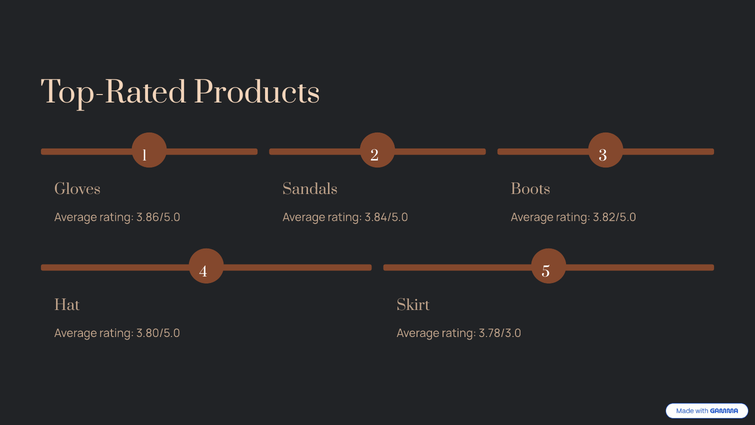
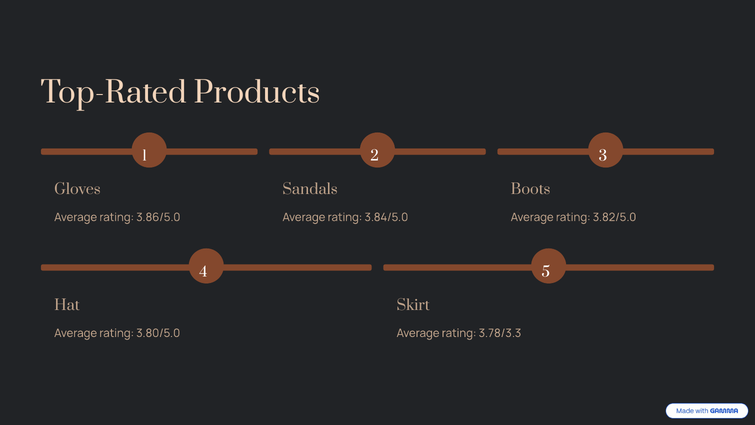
3.78/3.0: 3.78/3.0 -> 3.78/3.3
